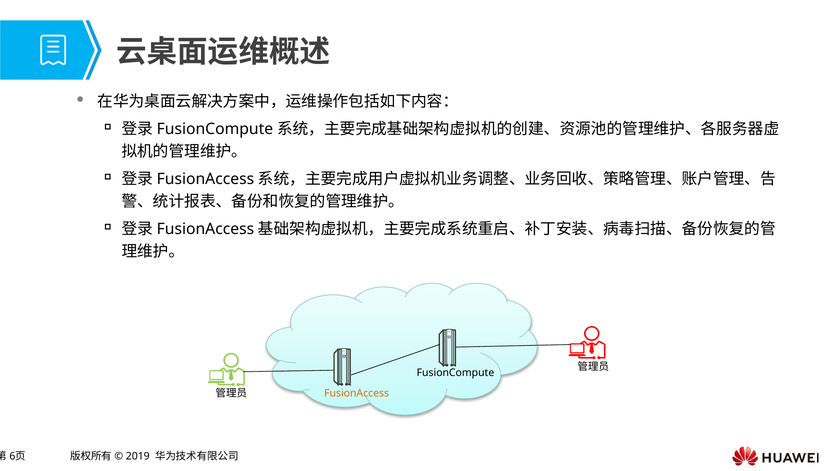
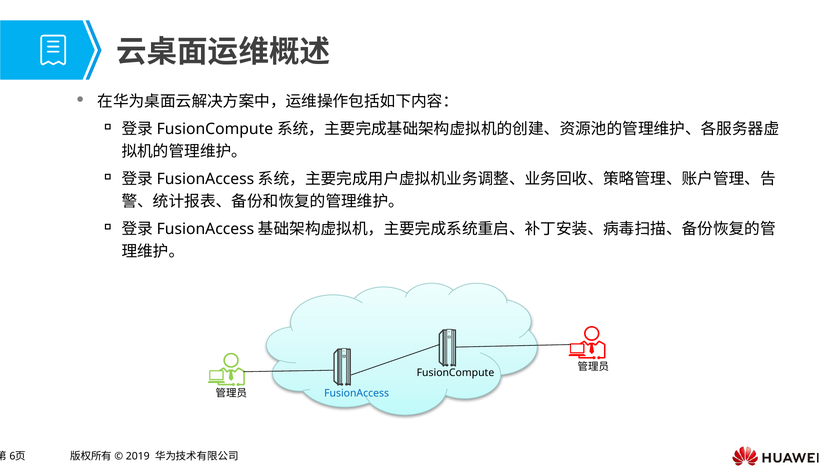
FusionAccess colour: orange -> blue
